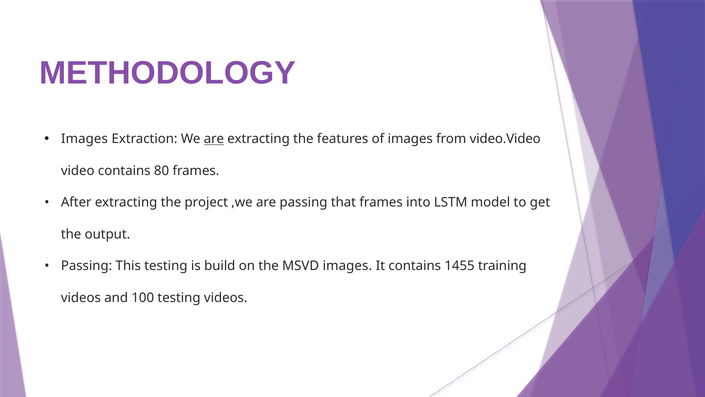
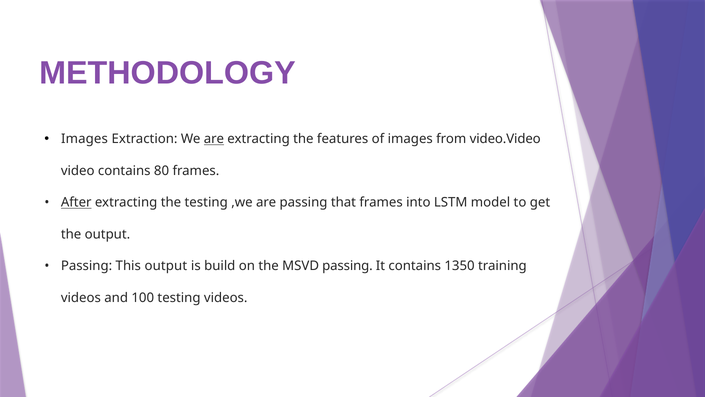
After underline: none -> present
the project: project -> testing
This testing: testing -> output
MSVD images: images -> passing
1455: 1455 -> 1350
